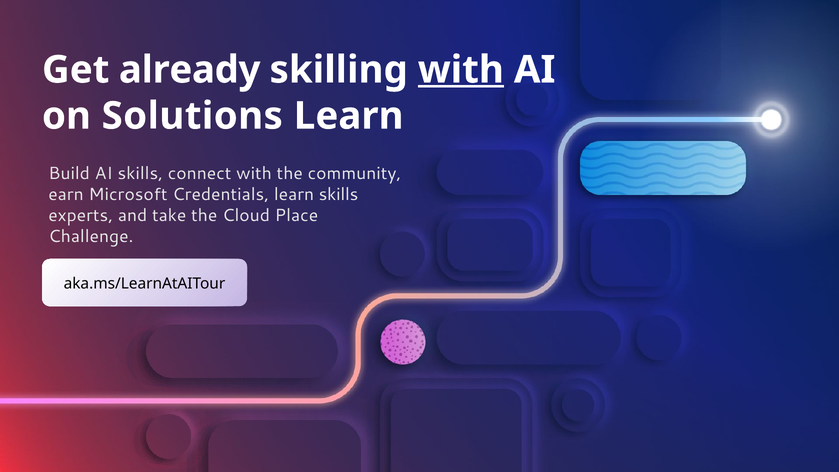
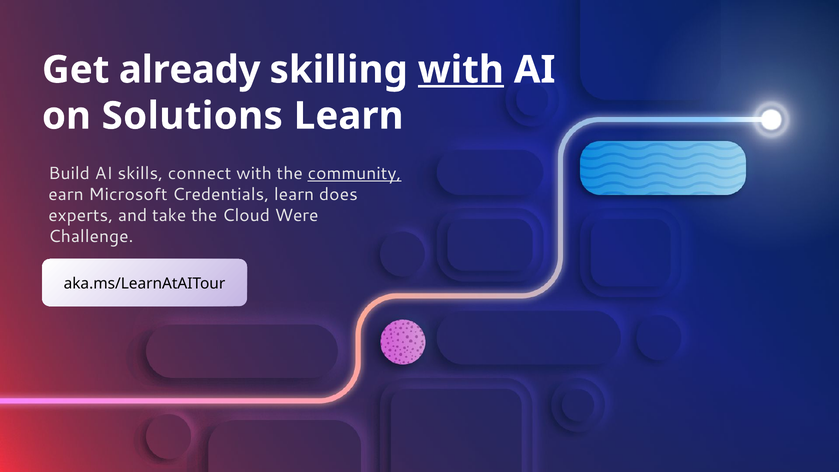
community underline: none -> present
learn skills: skills -> does
Place: Place -> Were
